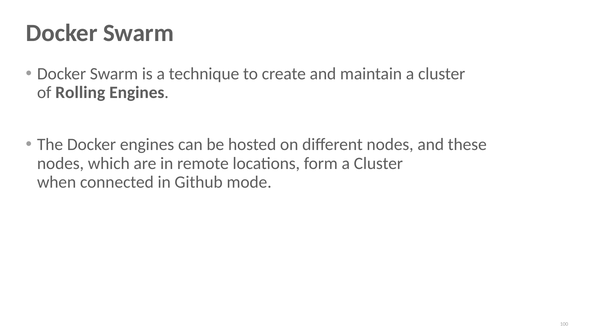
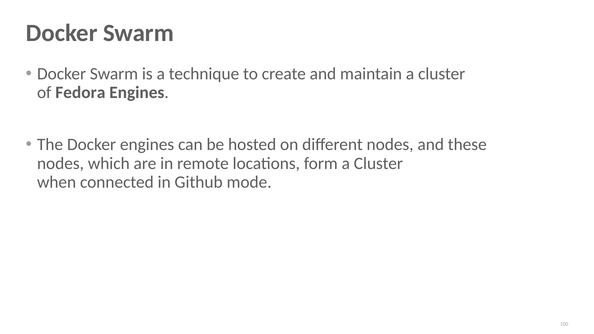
Rolling: Rolling -> Fedora
